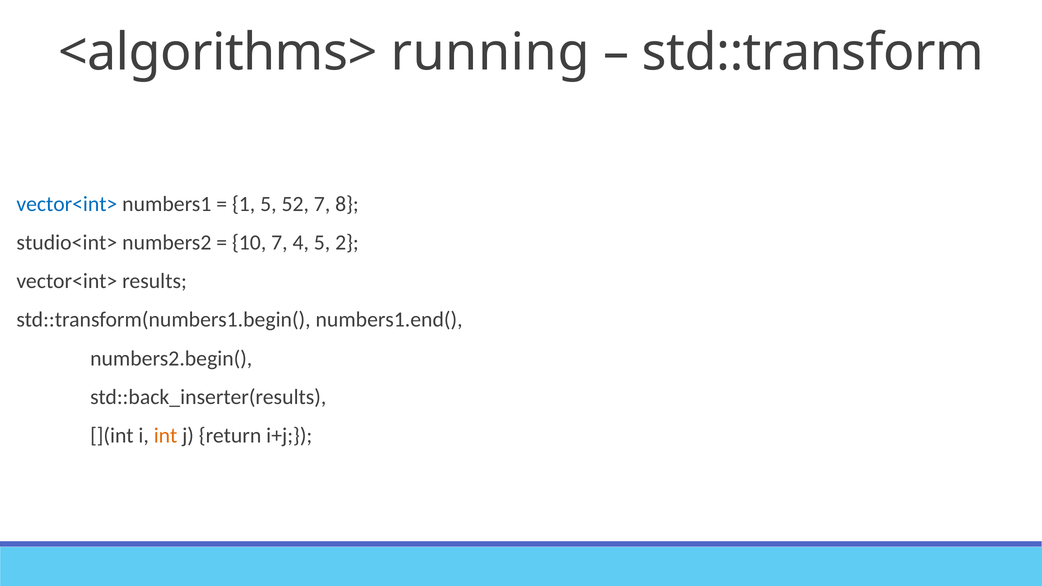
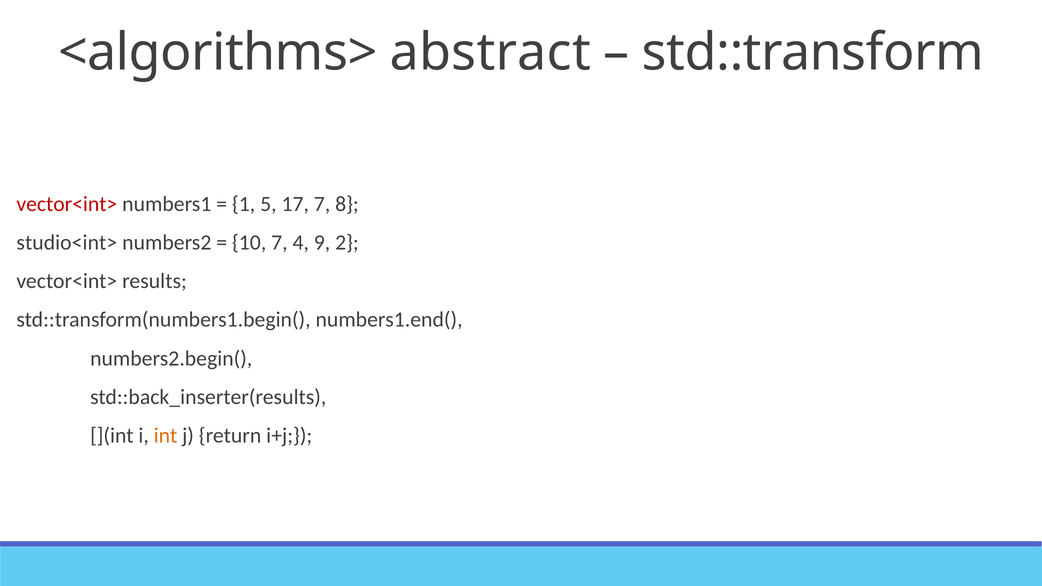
running: running -> abstract
vector<int> at (67, 204) colour: blue -> red
52: 52 -> 17
4 5: 5 -> 9
